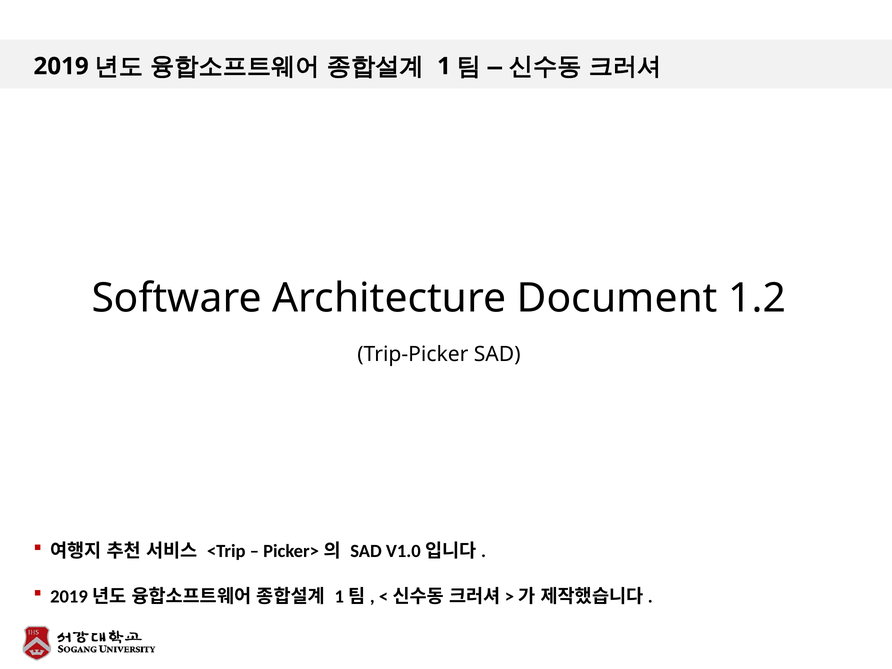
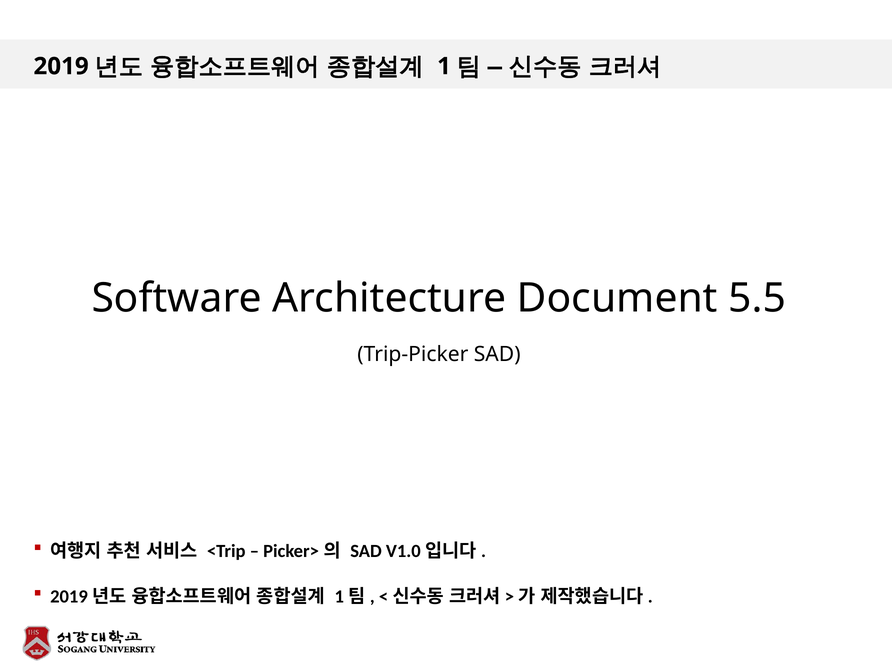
1.2: 1.2 -> 5.5
